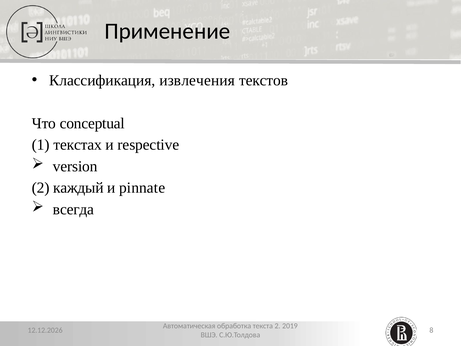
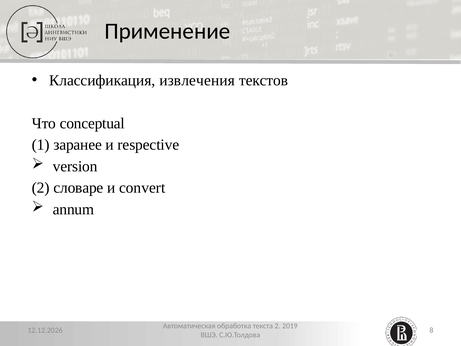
текстах: текстах -> заранее
каждый: каждый -> словаре
pinnate: pinnate -> convert
всегда: всегда -> annum
